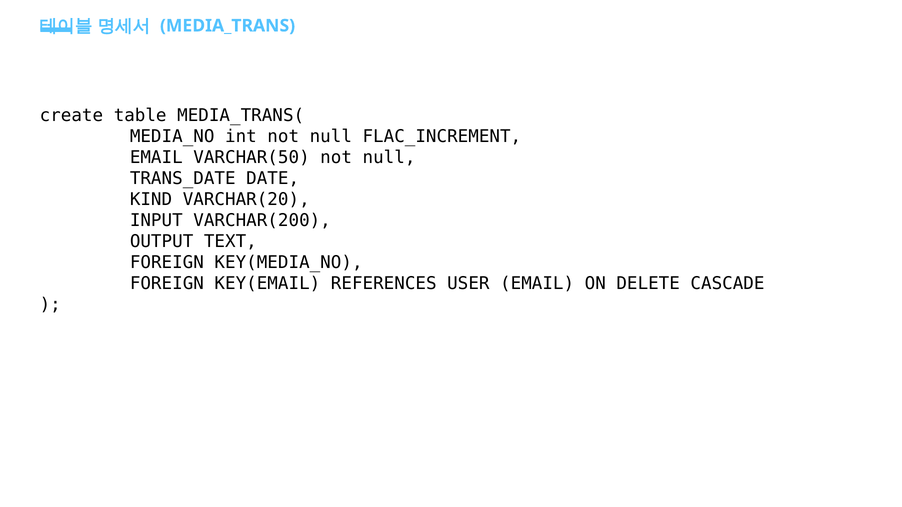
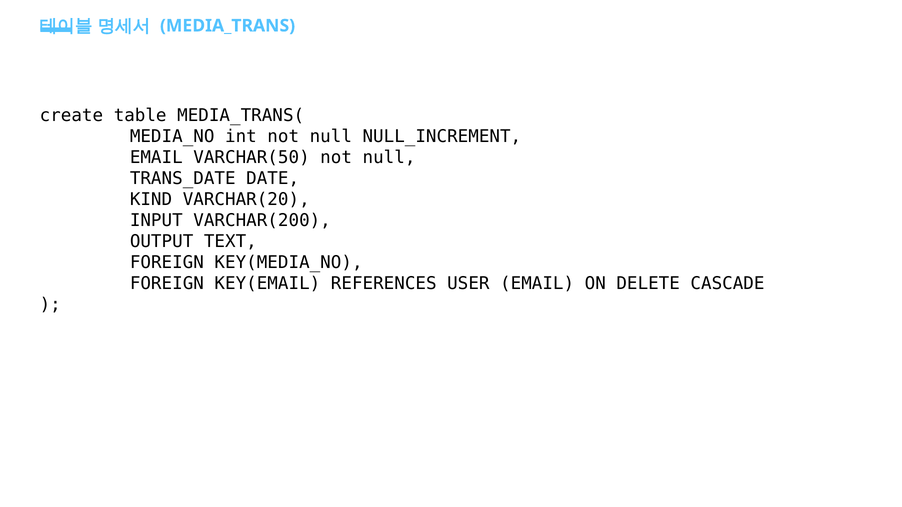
FLAC_INCREMENT: FLAC_INCREMENT -> NULL_INCREMENT
